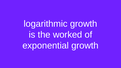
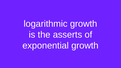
worked: worked -> asserts
